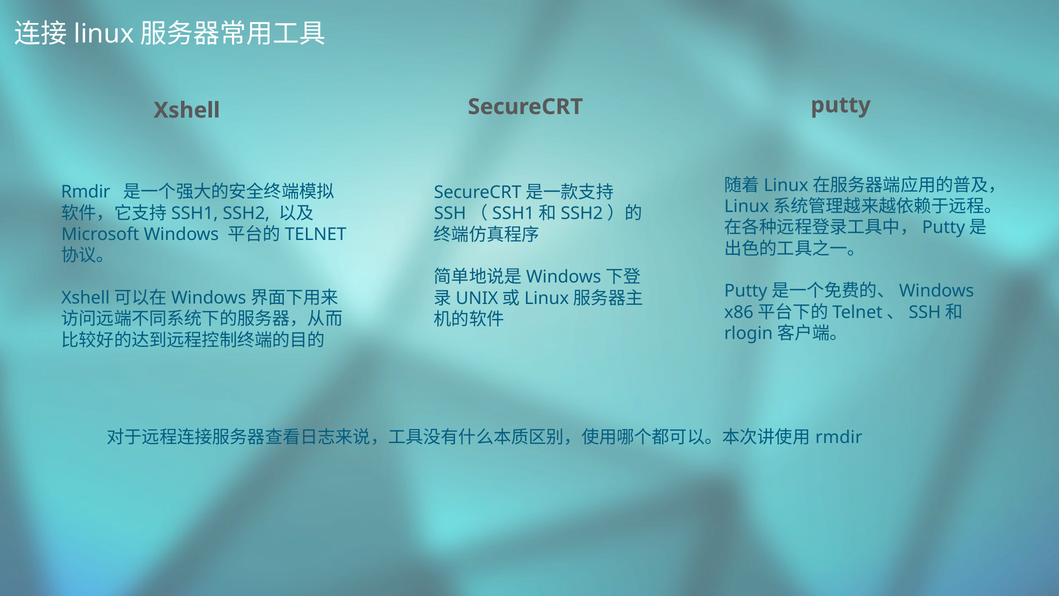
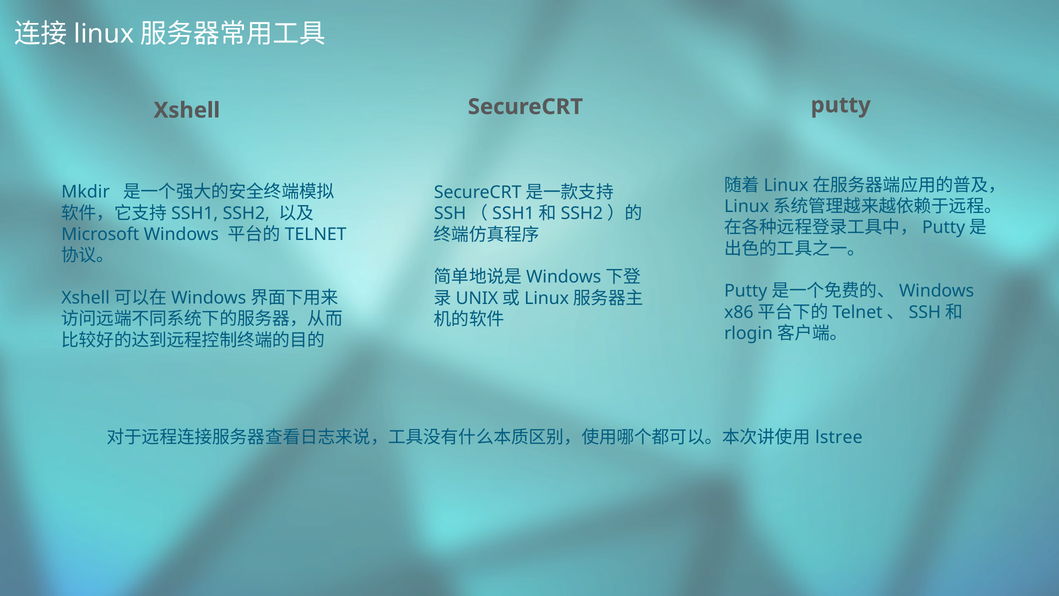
Rmdir at (86, 192): Rmdir -> Mkdir
rmdir at (839, 437): rmdir -> lstree
